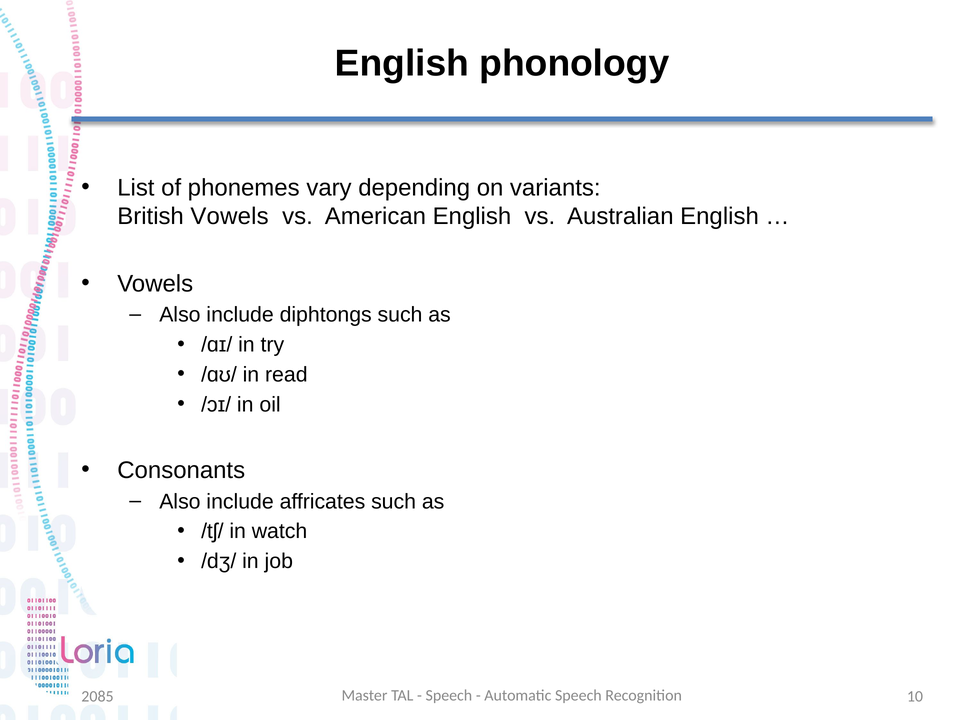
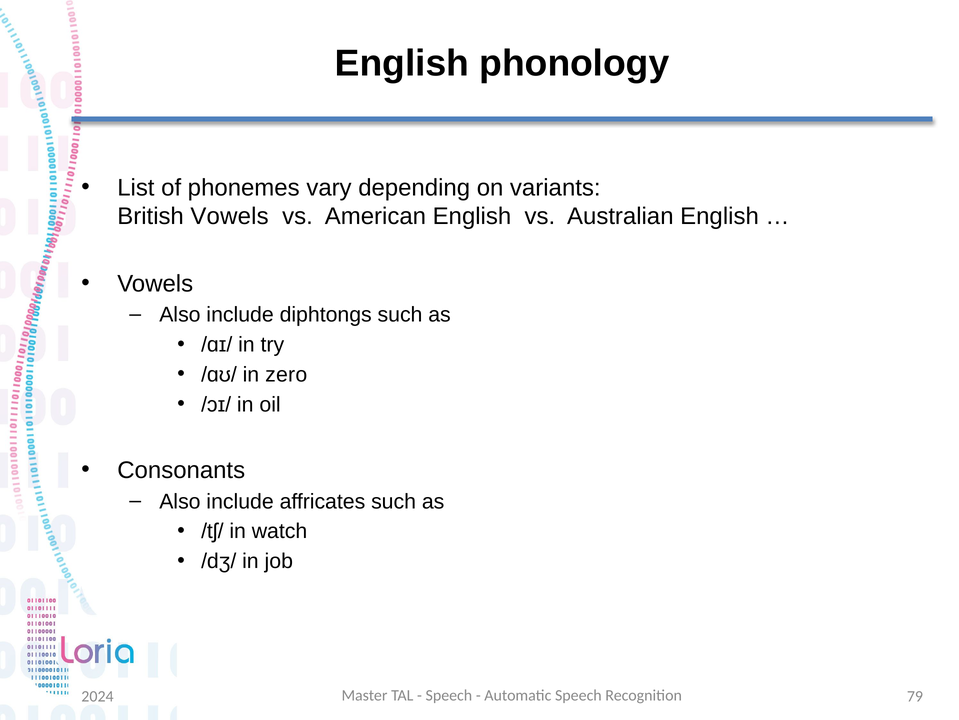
read: read -> zero
10: 10 -> 79
2085: 2085 -> 2024
